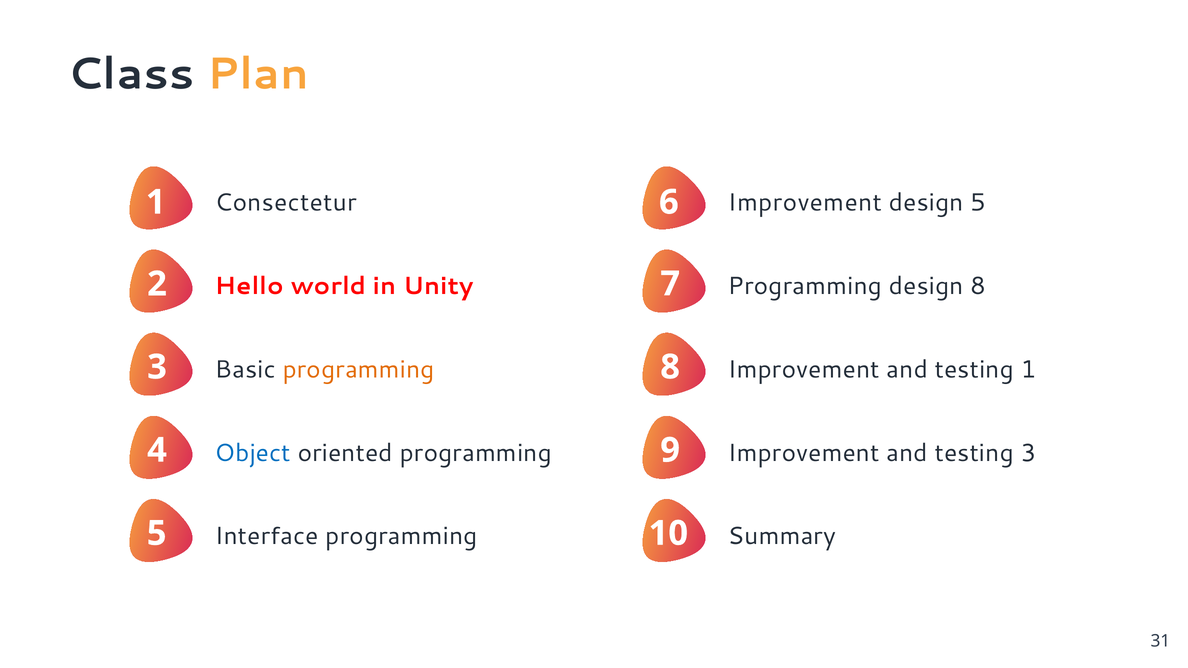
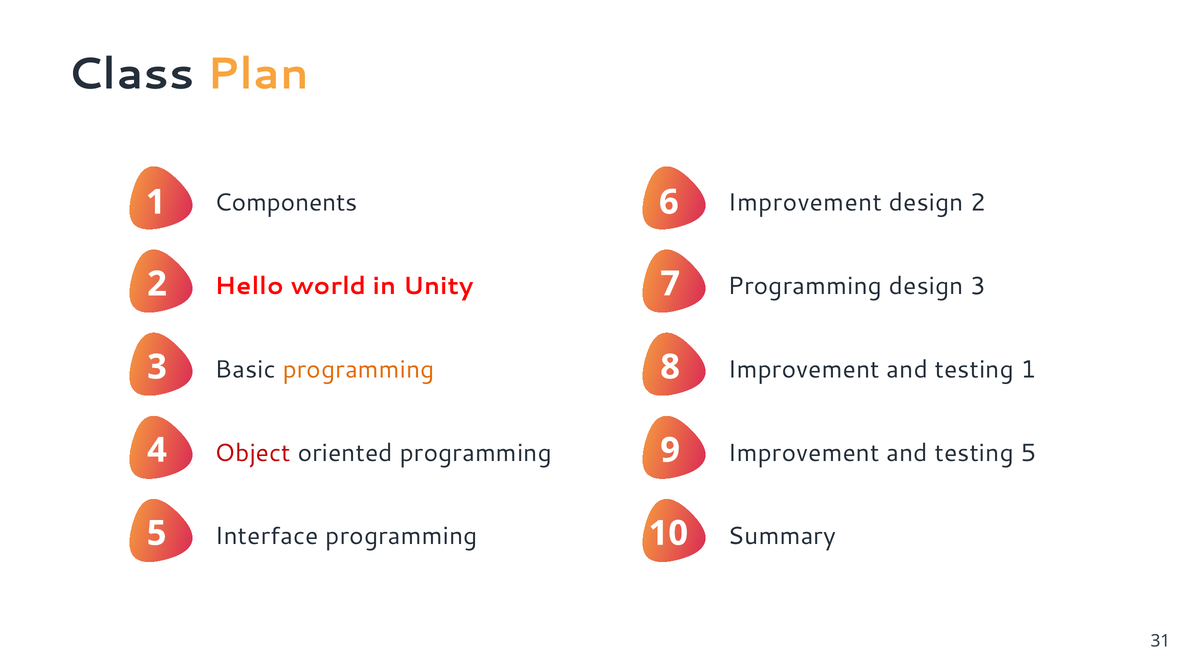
design 5: 5 -> 2
Consectetur: Consectetur -> Components
design 8: 8 -> 3
Object colour: blue -> red
testing 3: 3 -> 5
